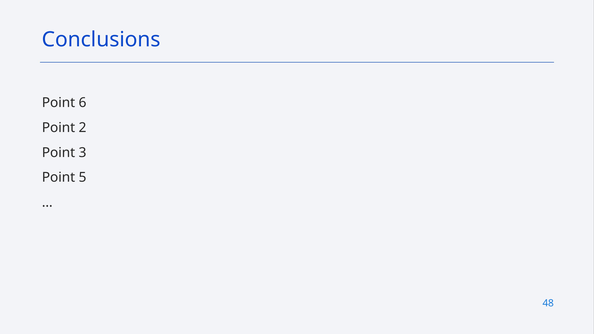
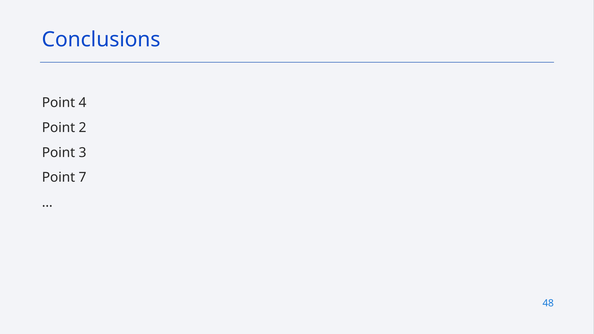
6: 6 -> 4
5: 5 -> 7
